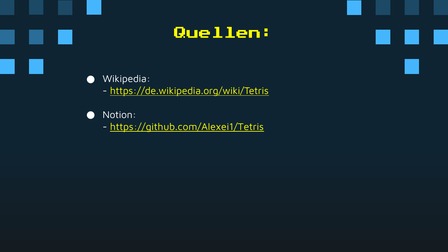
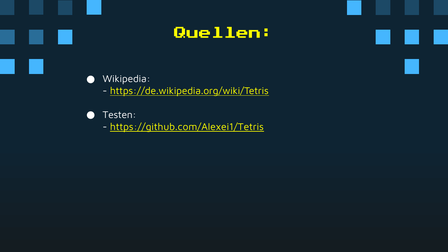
Notion: Notion -> Testen
